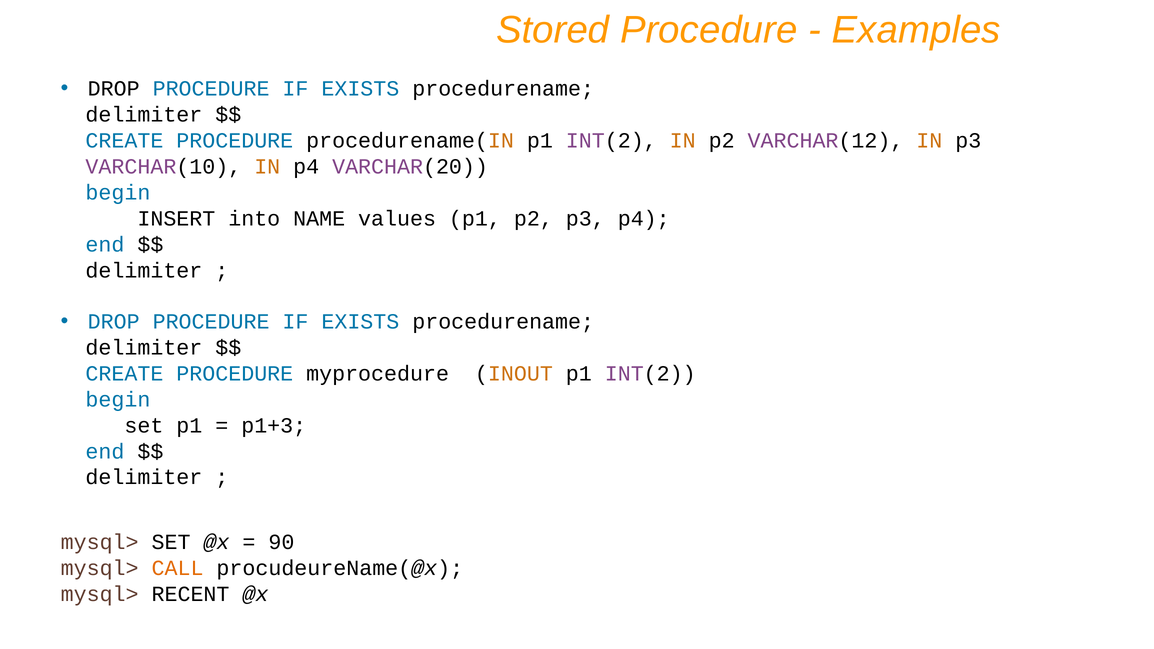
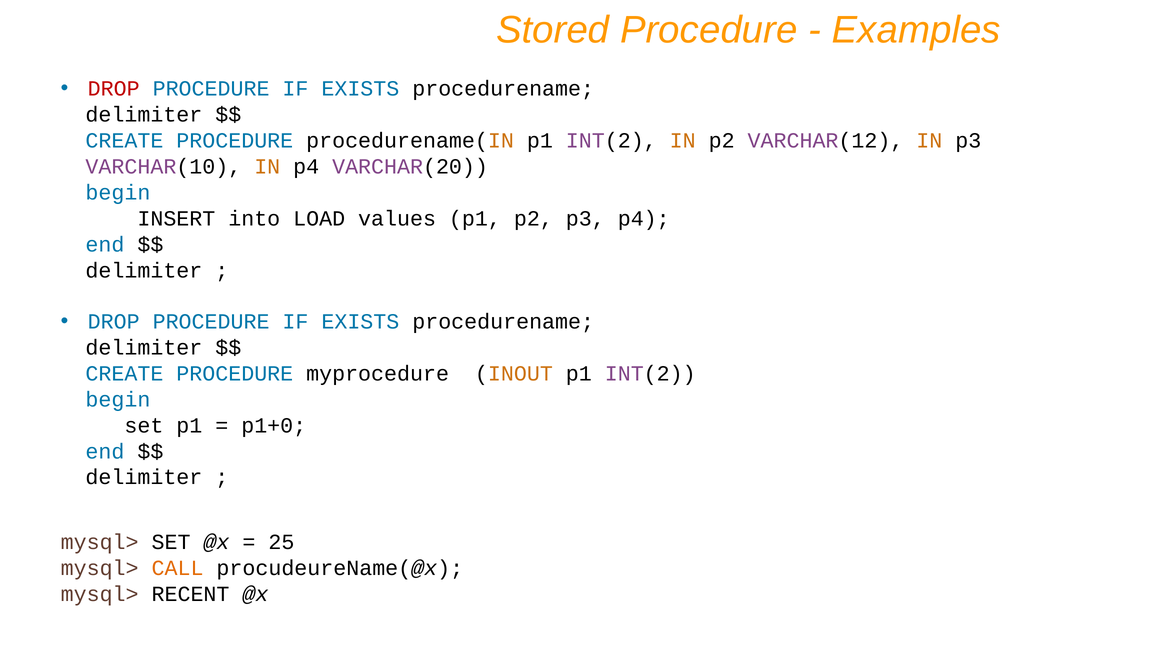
DROP at (114, 89) colour: black -> red
NAME: NAME -> LOAD
p1+3: p1+3 -> p1+0
90: 90 -> 25
